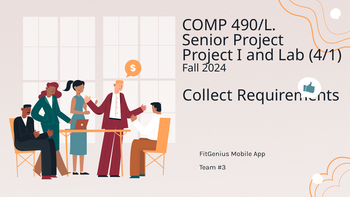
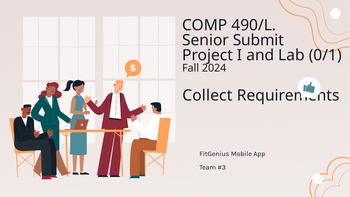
Senior Project: Project -> Submit
4/1: 4/1 -> 0/1
